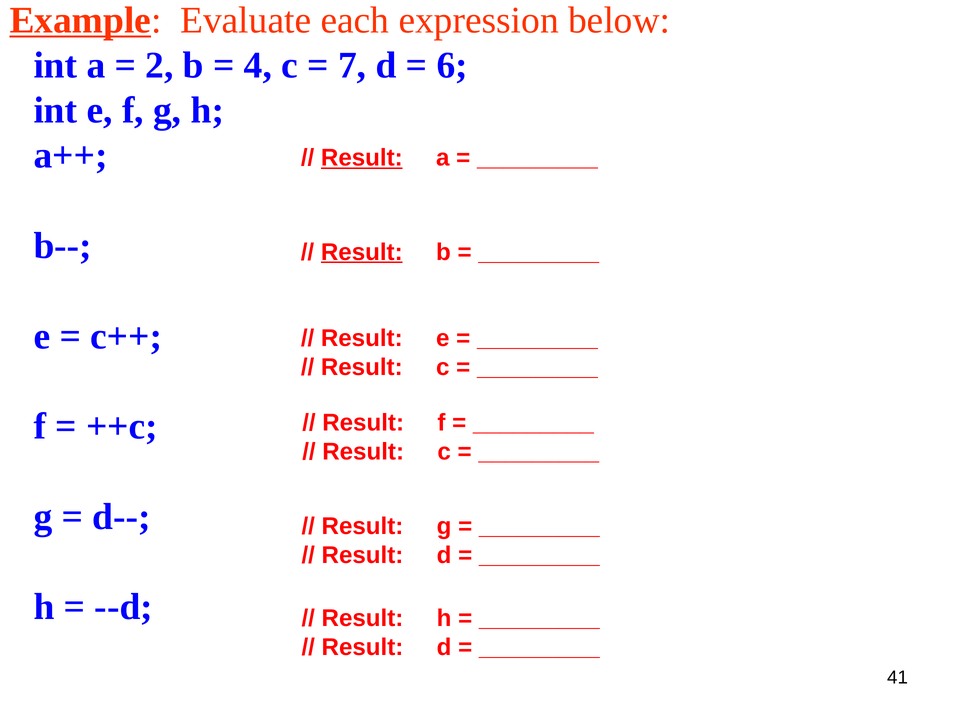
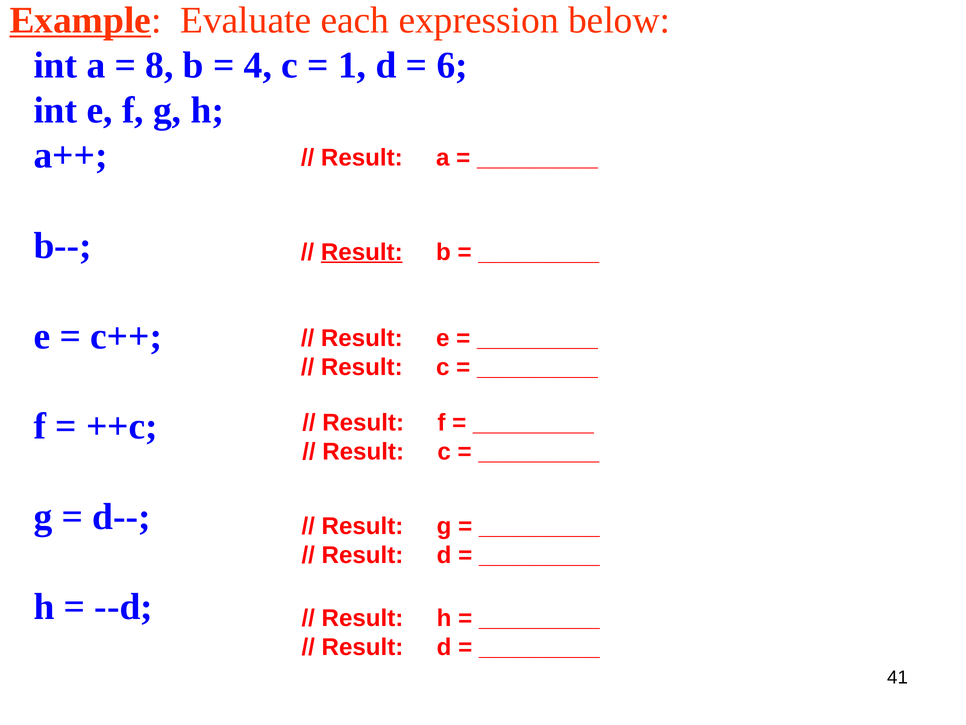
2: 2 -> 8
7: 7 -> 1
Result at (362, 158) underline: present -> none
